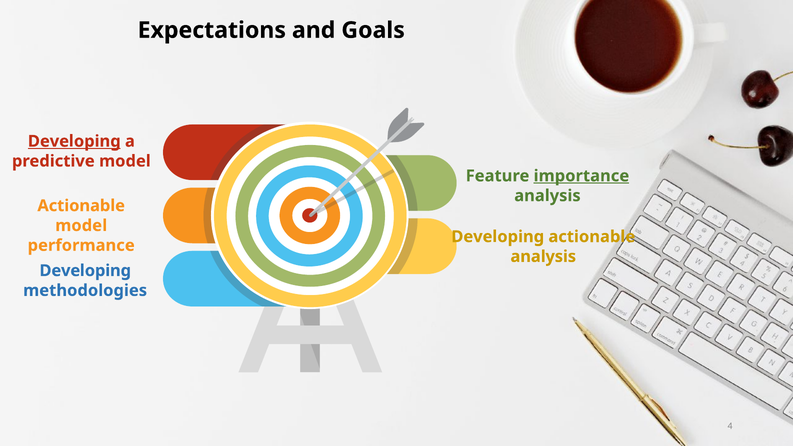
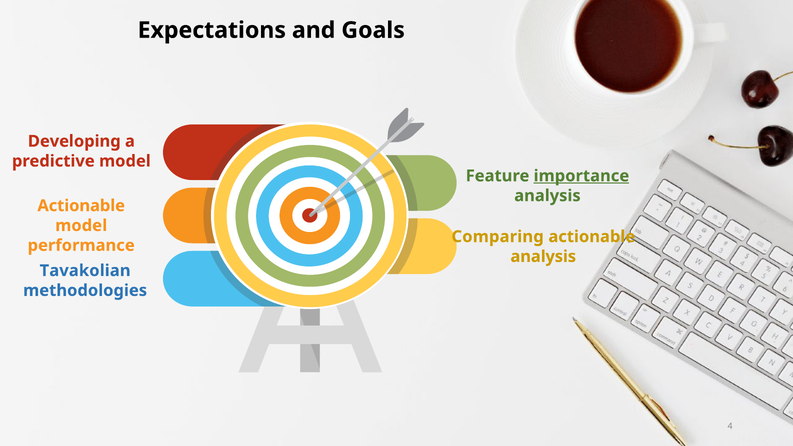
Developing at (74, 141) underline: present -> none
Developing at (498, 237): Developing -> Comparing
Developing at (85, 271): Developing -> Tavakolian
